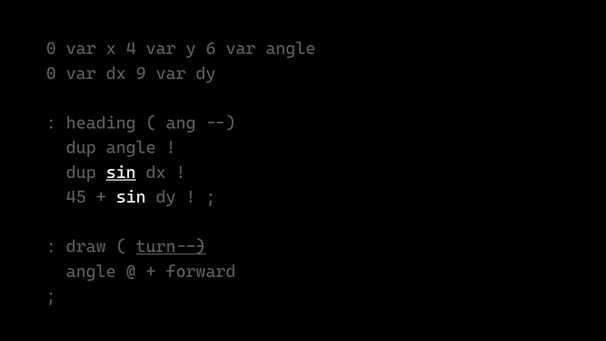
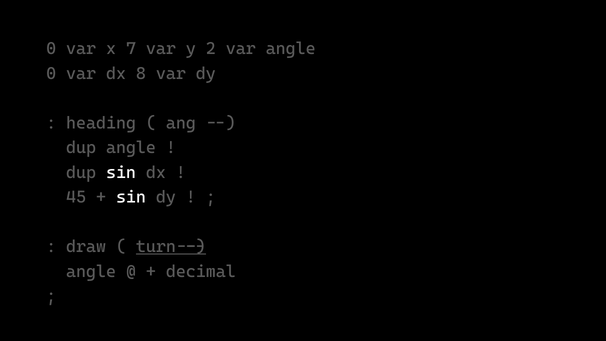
4: 4 -> 7
6: 6 -> 2
9: 9 -> 8
sin at (121, 172) underline: present -> none
forward: forward -> decimal
